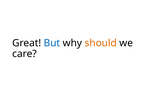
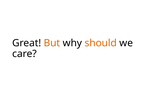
But colour: blue -> orange
